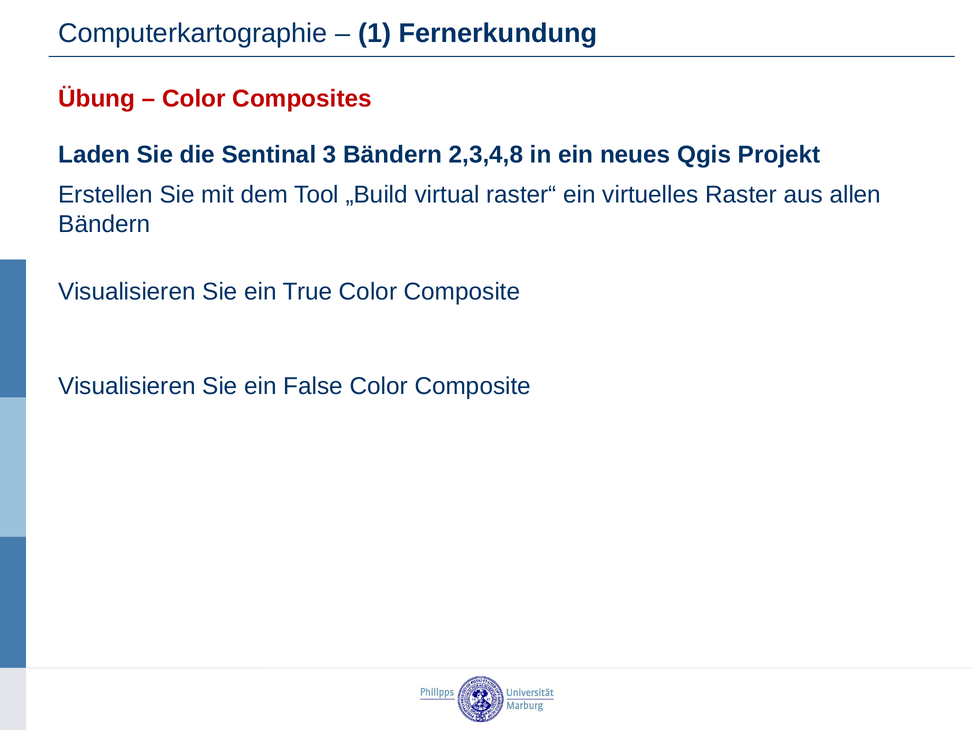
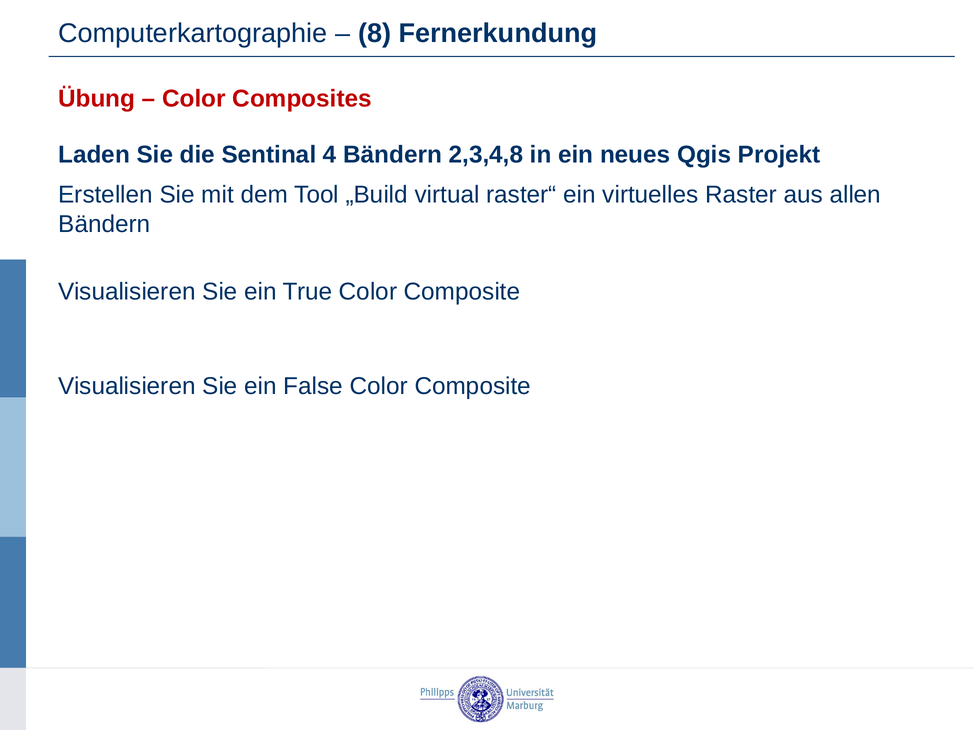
1: 1 -> 8
3: 3 -> 4
